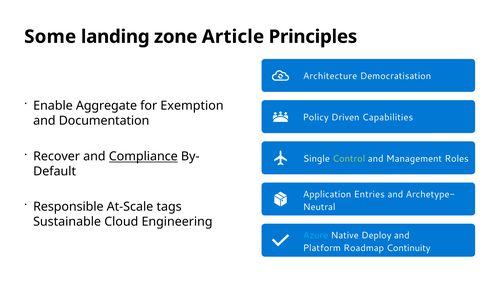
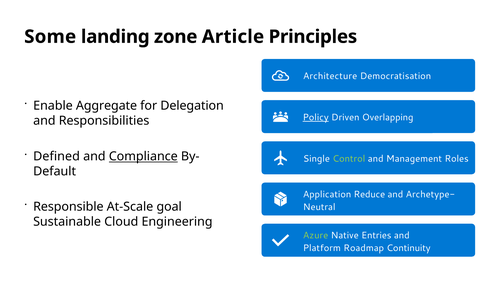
Exemption: Exemption -> Delegation
Policy underline: none -> present
Capabilities: Capabilities -> Overlapping
Documentation: Documentation -> Responsibilities
Recover: Recover -> Defined
Entries: Entries -> Reduce
tags: tags -> goal
Azure colour: light blue -> light green
Deploy: Deploy -> Entries
